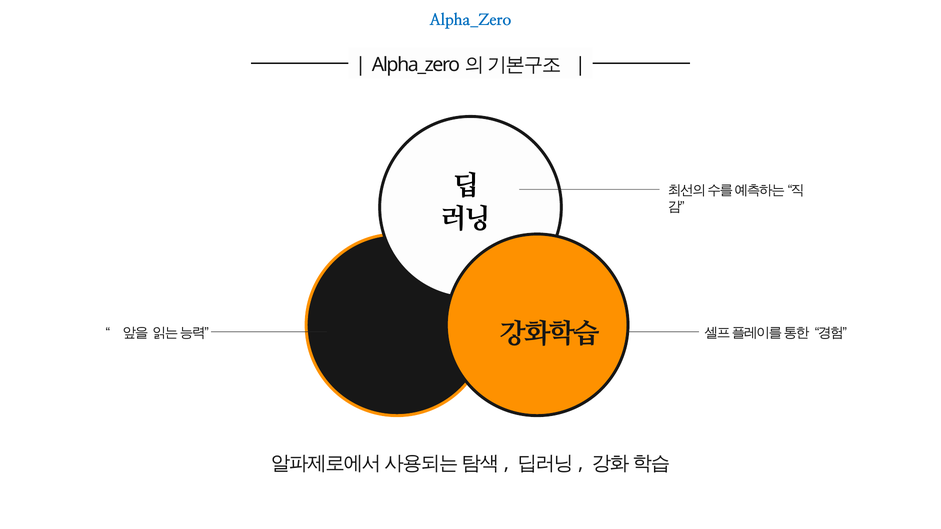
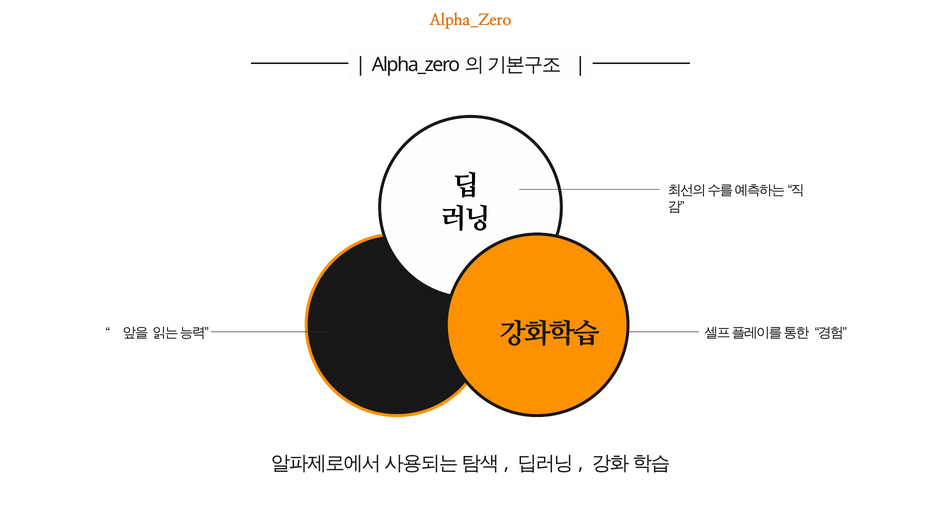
Alpha_Zero colour: blue -> orange
